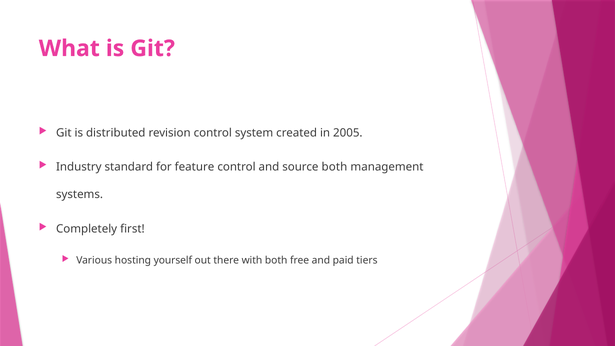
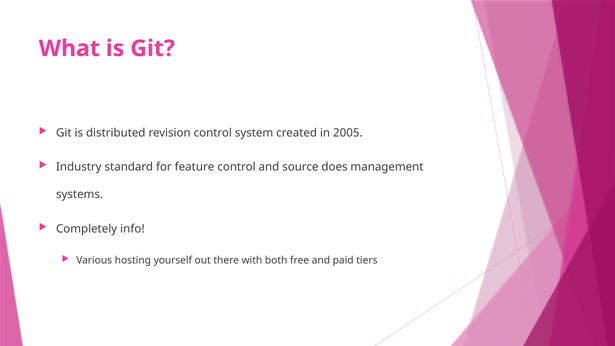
source both: both -> does
first: first -> info
